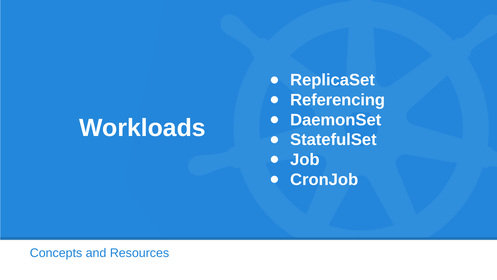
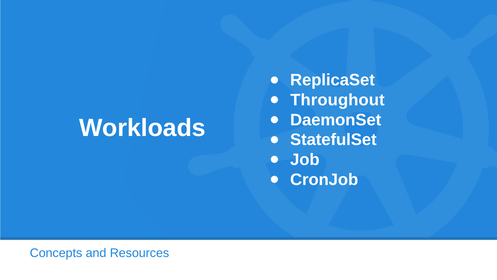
Referencing: Referencing -> Throughout
